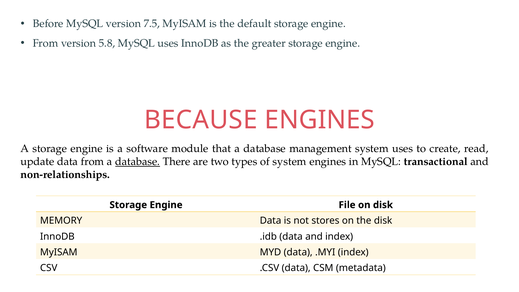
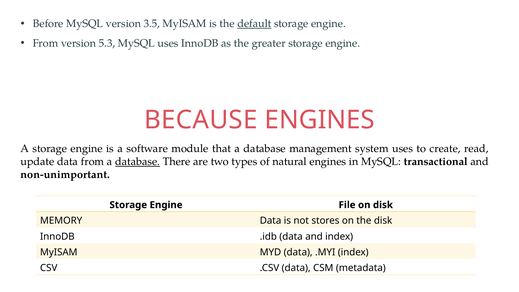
7.5: 7.5 -> 3.5
default underline: none -> present
5.8: 5.8 -> 5.3
of system: system -> natural
non-relationships: non-relationships -> non-unimportant
